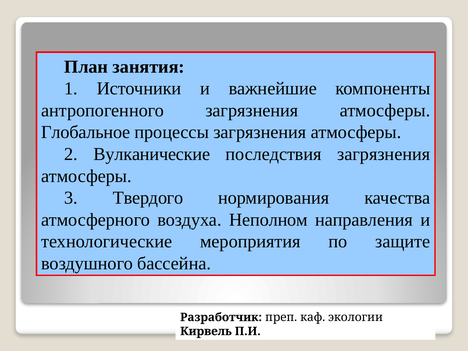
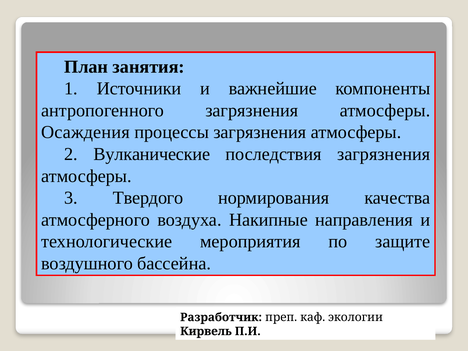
Глобальное: Глобальное -> Осаждения
Неполном: Неполном -> Накипные
